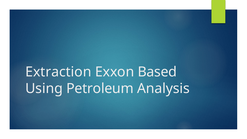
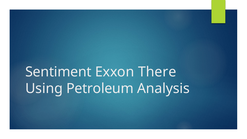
Extraction: Extraction -> Sentiment
Based: Based -> There
